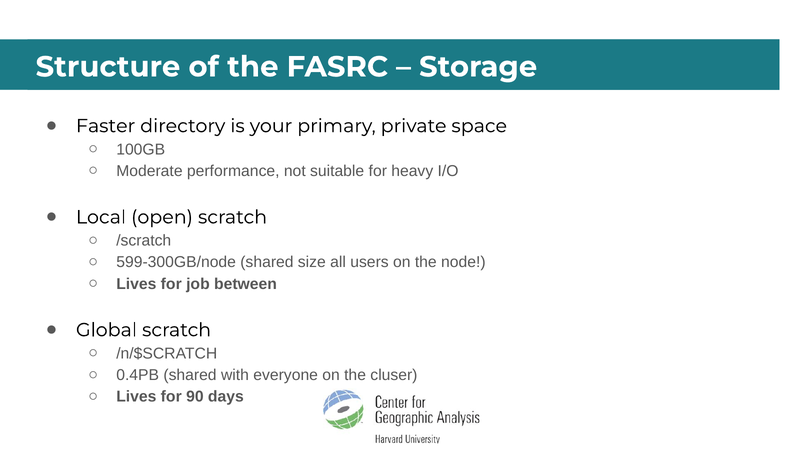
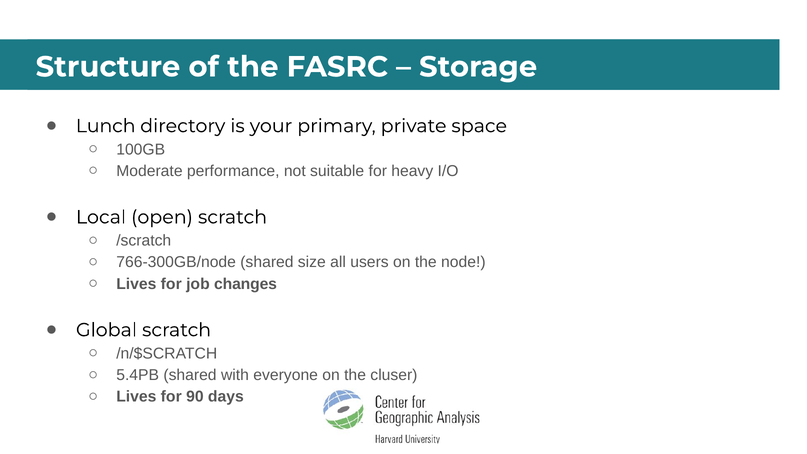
Faster: Faster -> Lunch
599-300GB/node: 599-300GB/node -> 766-300GB/node
between: between -> changes
0.4PB: 0.4PB -> 5.4PB
